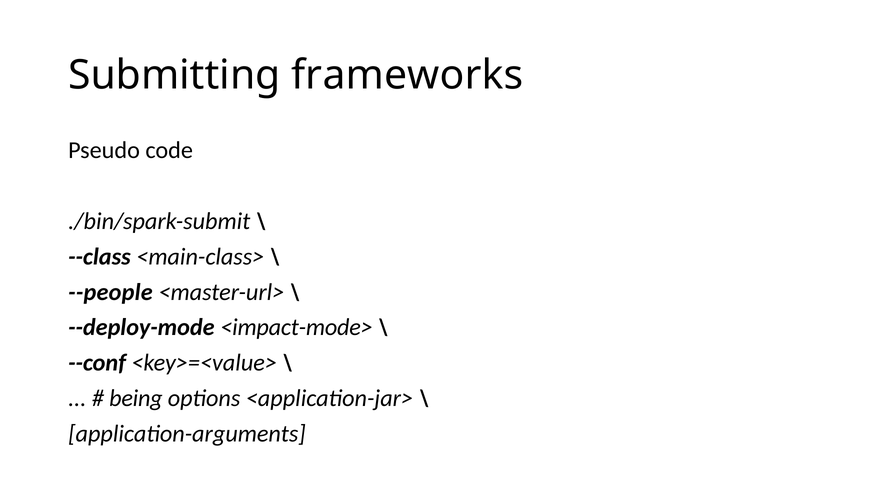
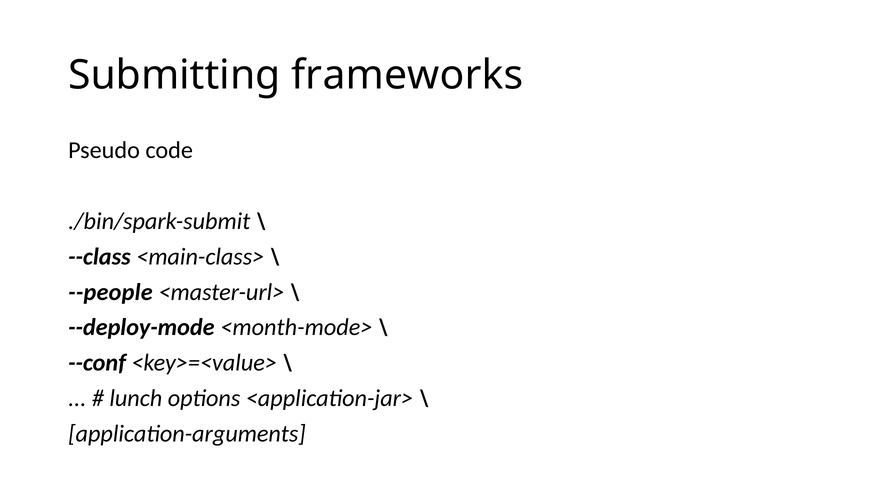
<impact-mode>: <impact-mode> -> <month-mode>
being: being -> lunch
